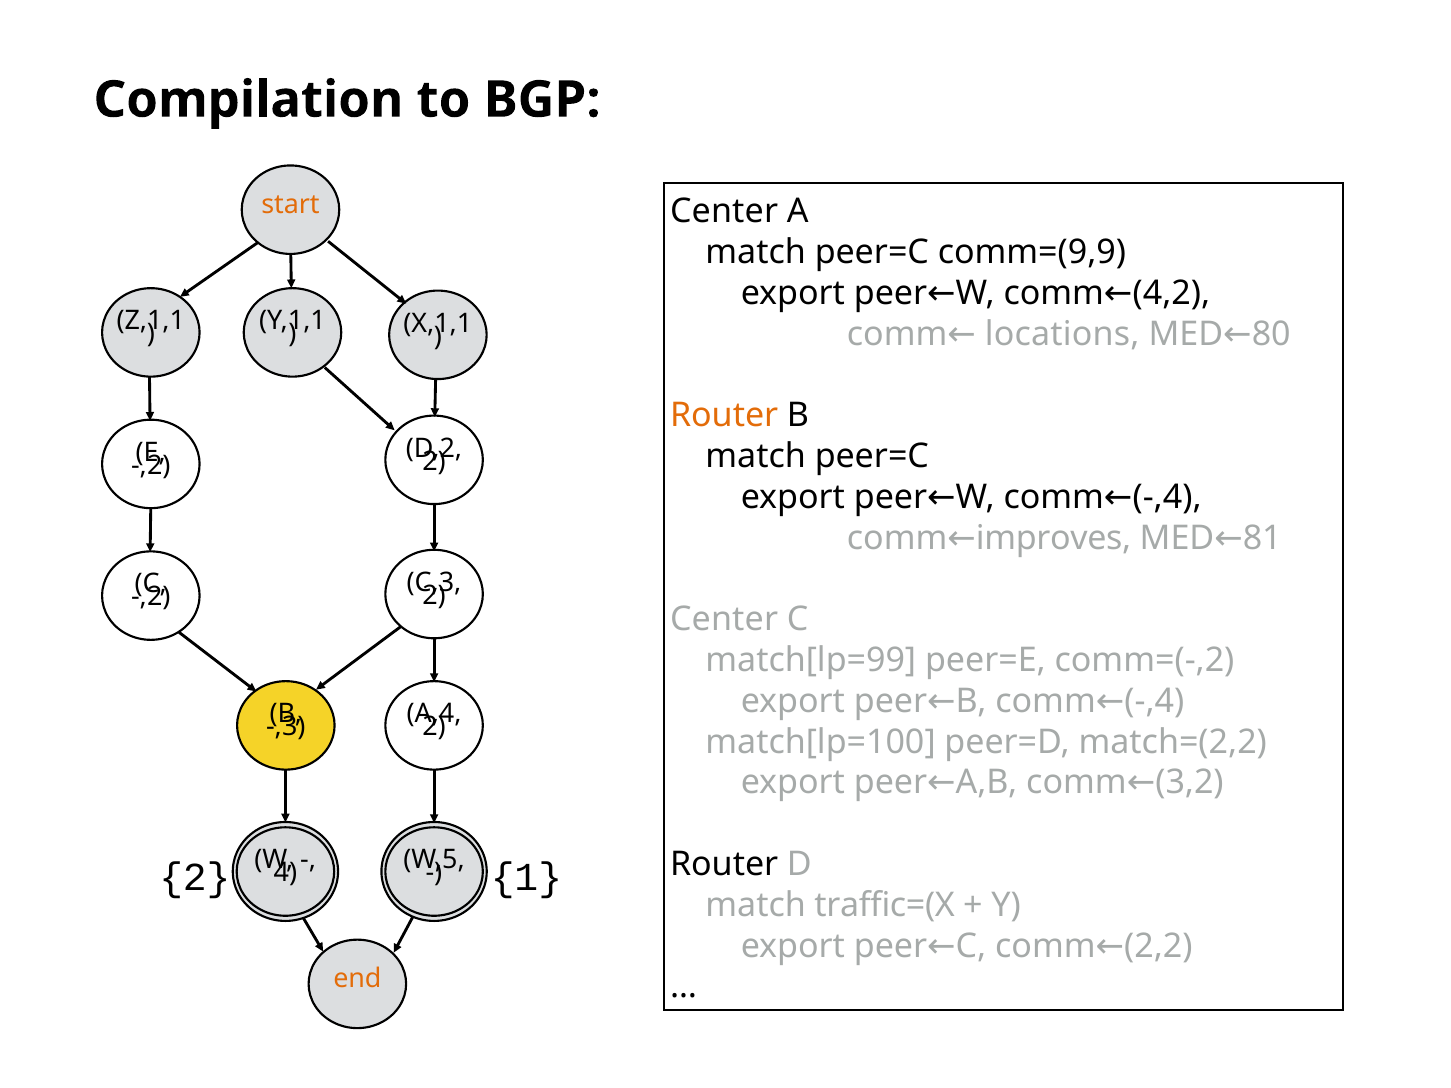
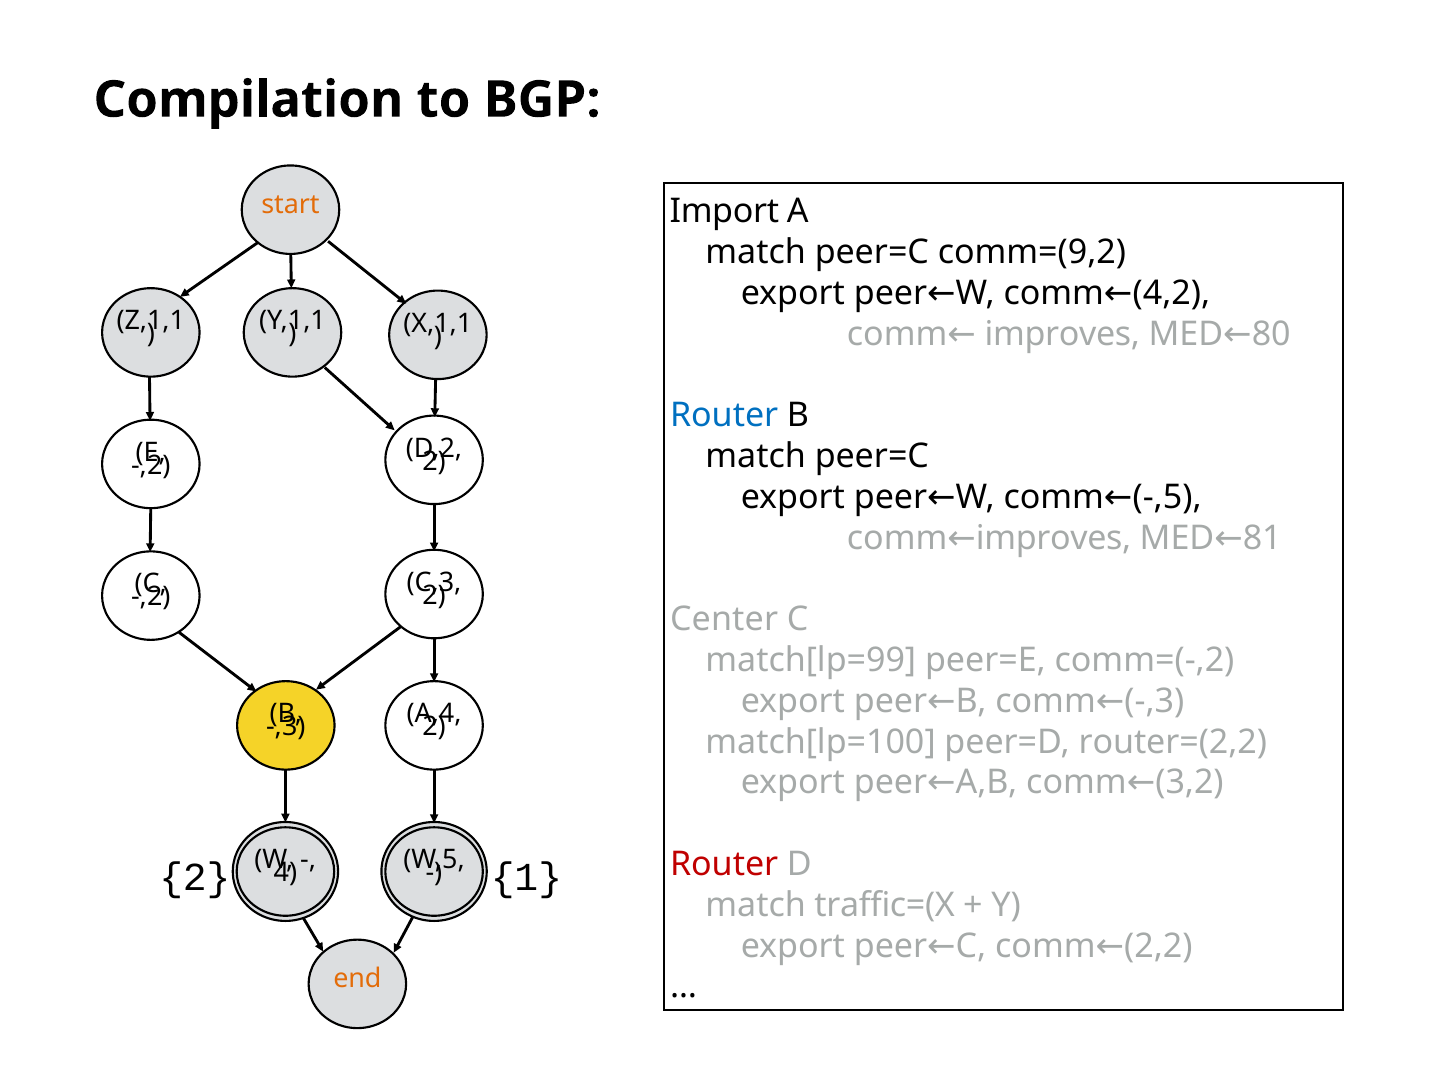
Center at (724, 212): Center -> Import
comm=(9,9: comm=(9,9 -> comm=(9,2
locations at (1062, 334): locations -> improves
Router at (724, 416) colour: orange -> blue
-,4 at (1167, 497): -,4 -> -,5
-,4 at (1154, 701): -,4 -> -,3
match=(2,2: match=(2,2 -> router=(2,2
Router at (724, 865) colour: black -> red
